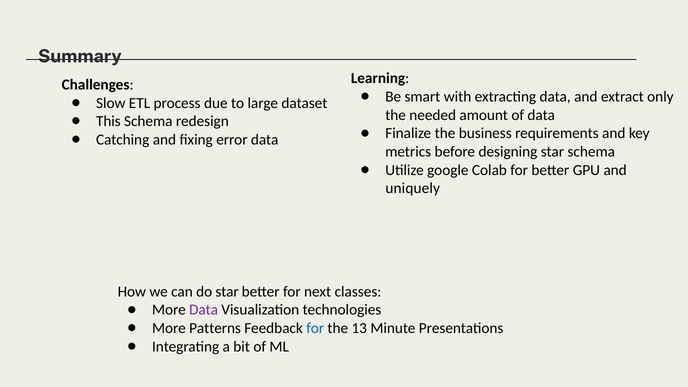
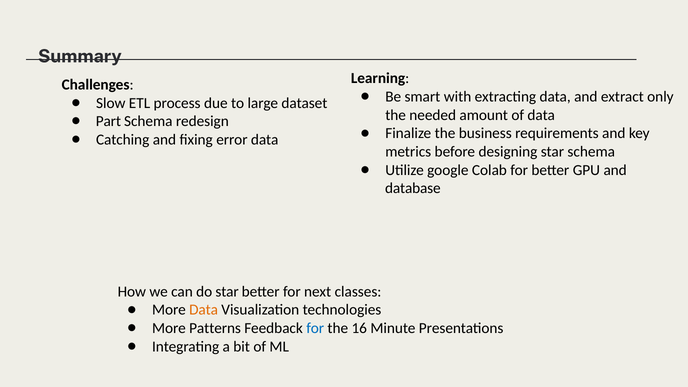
This: This -> Part
uniquely: uniquely -> database
Data at (204, 310) colour: purple -> orange
13: 13 -> 16
